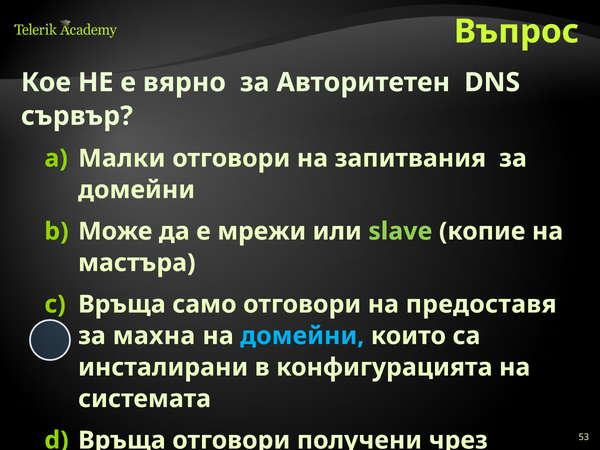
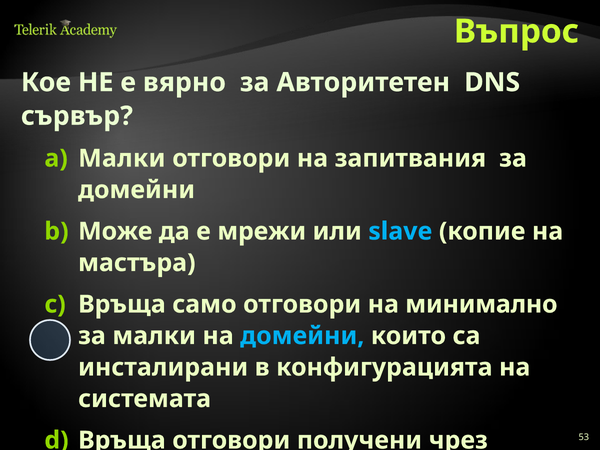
slave colour: light green -> light blue
предоставя: предоставя -> минимално
за махна: махна -> малки
